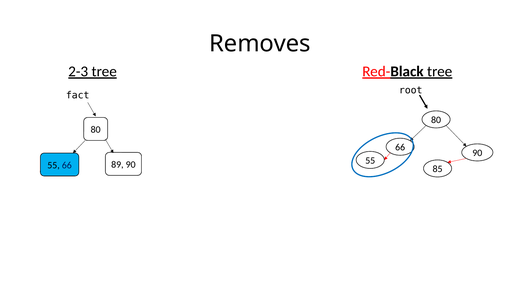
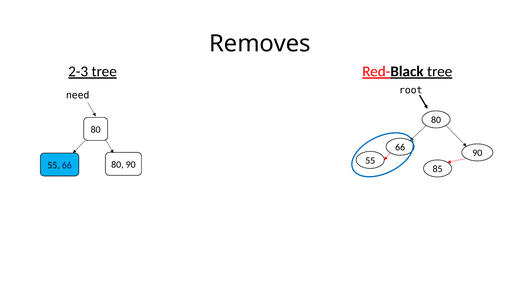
fact: fact -> need
89 at (117, 165): 89 -> 80
